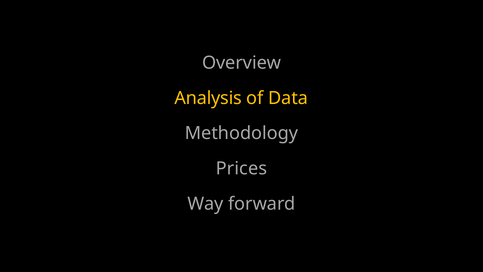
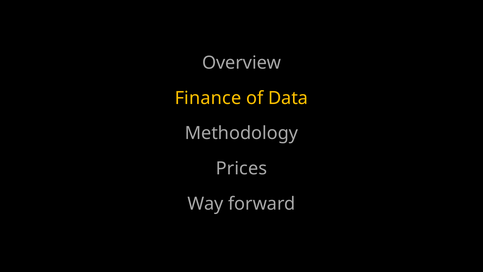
Analysis: Analysis -> Finance
